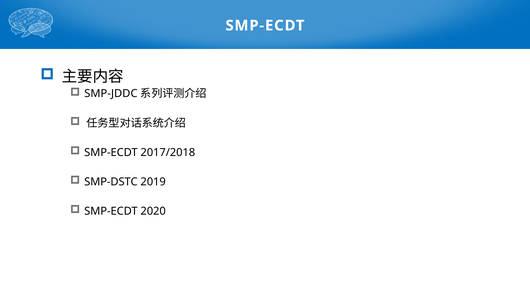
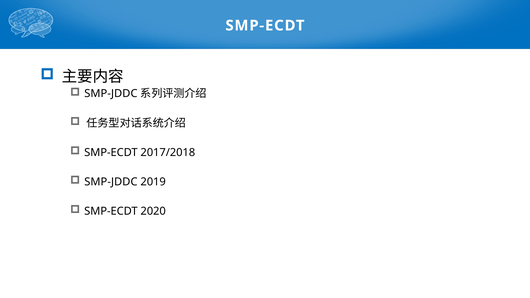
SMP-DSTC at (111, 182): SMP-DSTC -> SMP-JDDC
